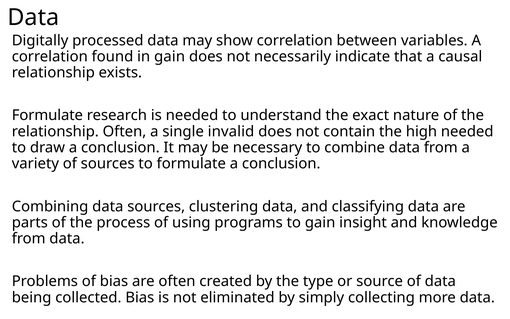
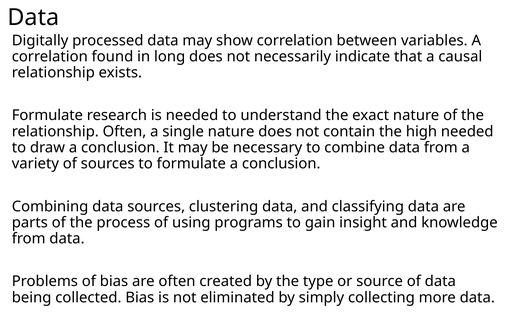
in gain: gain -> long
single invalid: invalid -> nature
